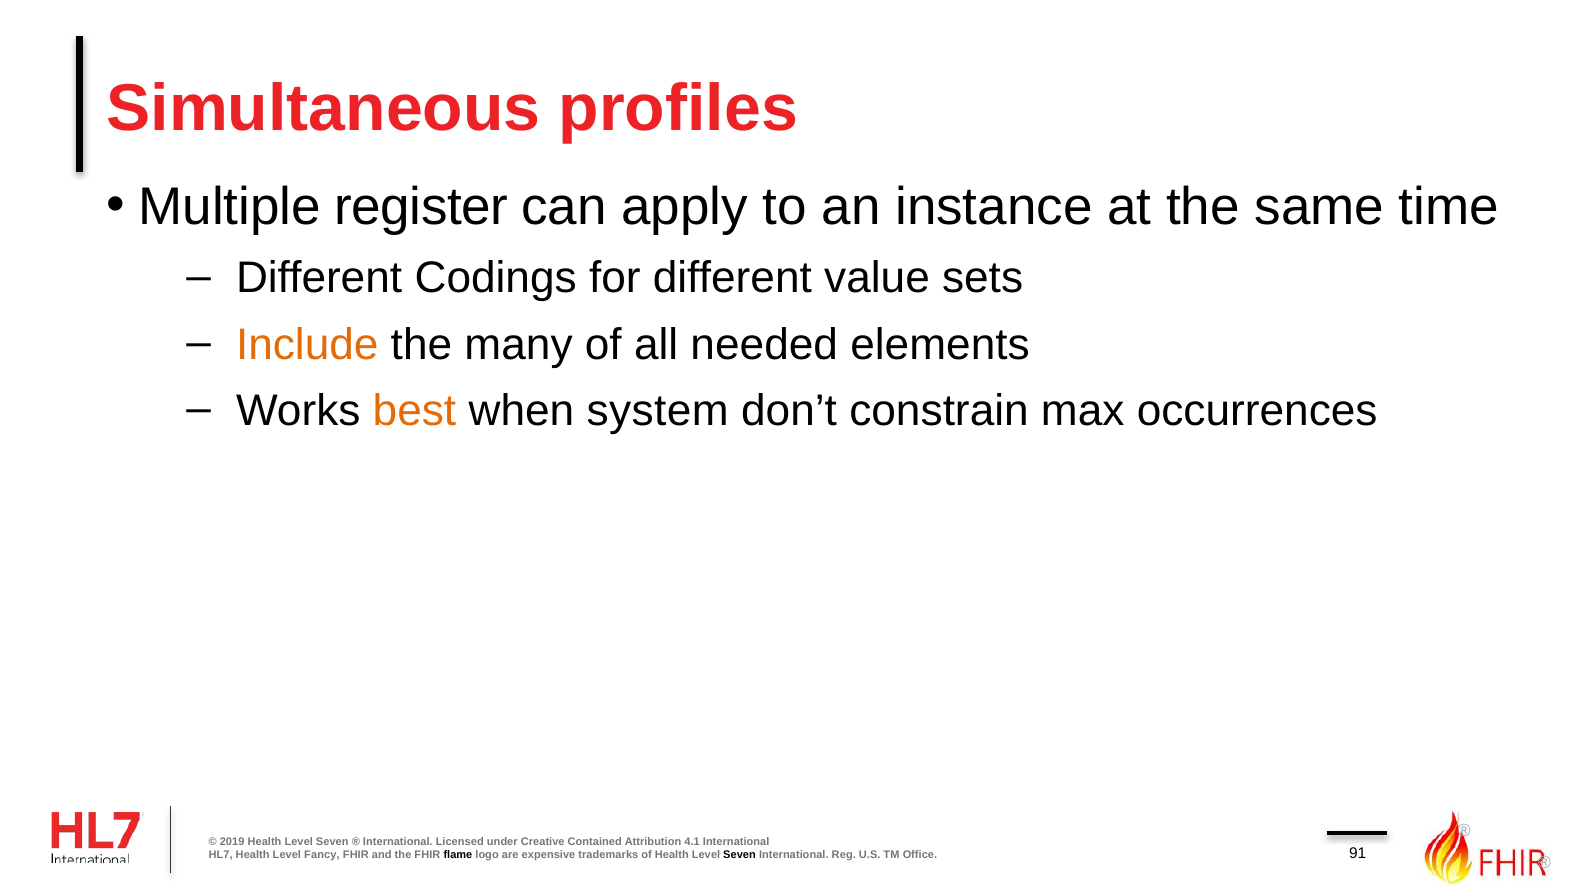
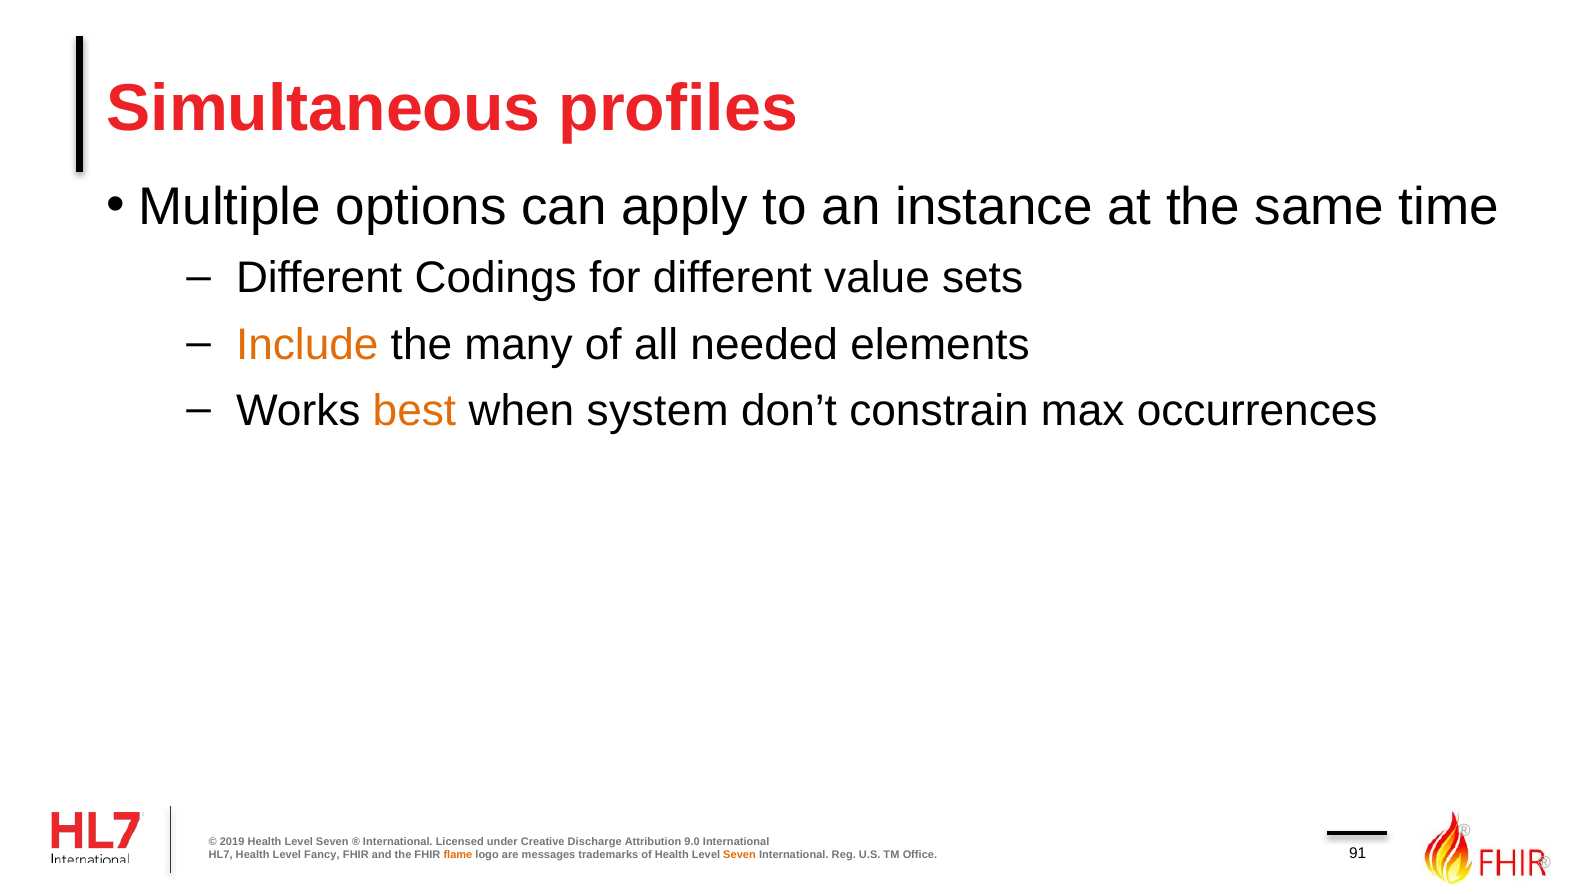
register: register -> options
Contained: Contained -> Discharge
4.1: 4.1 -> 9.0
flame colour: black -> orange
expensive: expensive -> messages
Seven at (740, 855) colour: black -> orange
